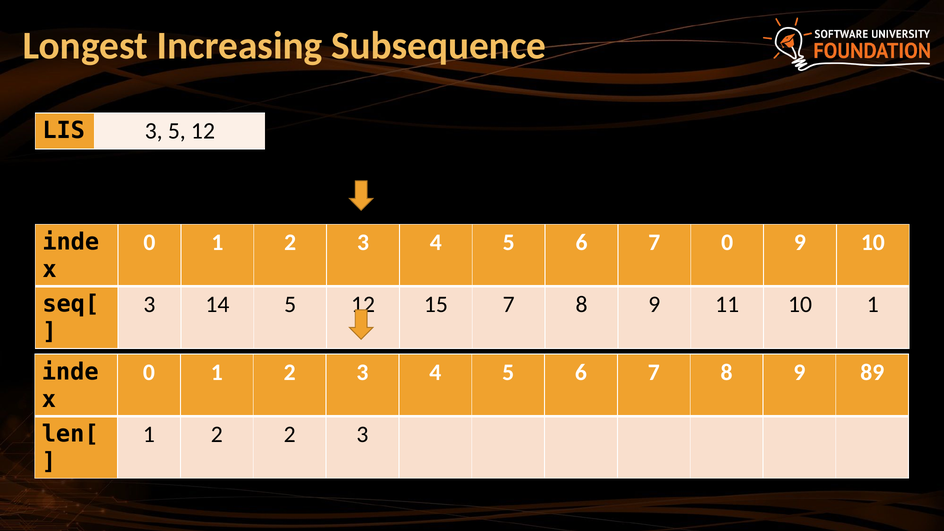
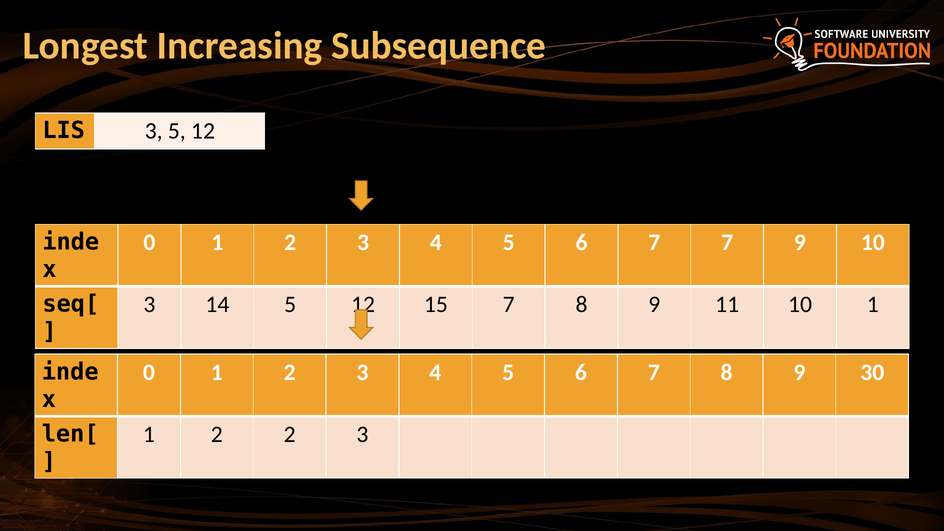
7 0: 0 -> 7
89: 89 -> 30
